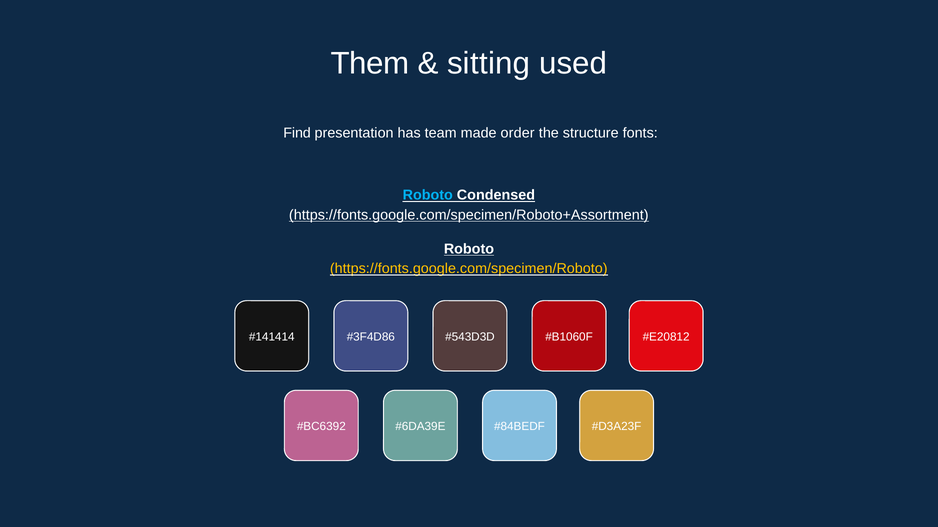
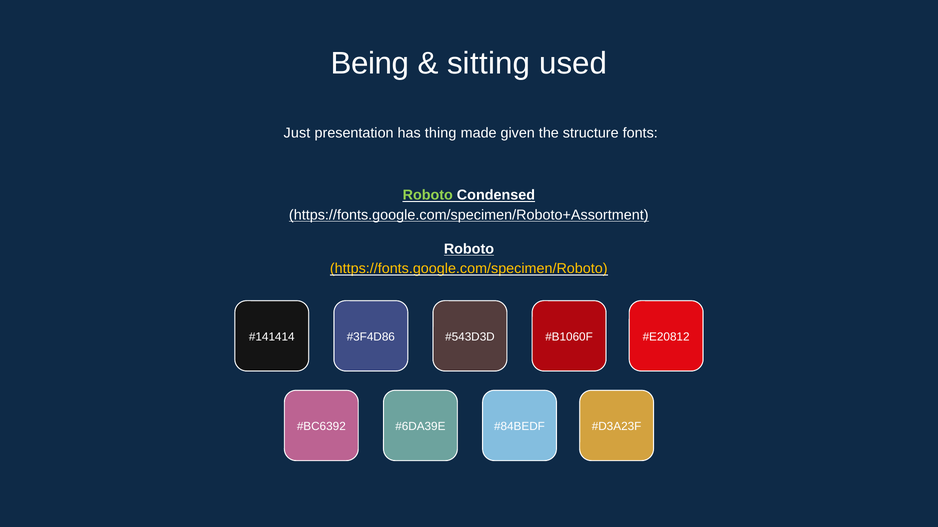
Them: Them -> Being
Find: Find -> Just
team: team -> thing
order: order -> given
Roboto at (428, 195) colour: light blue -> light green
